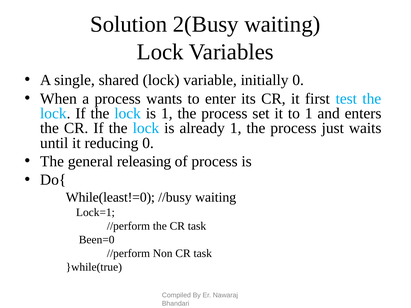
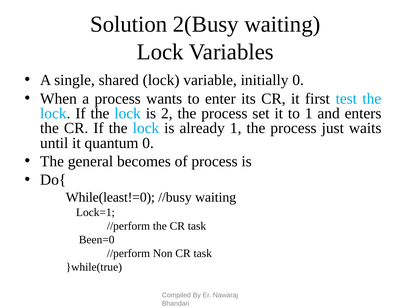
is 1: 1 -> 2
reducing: reducing -> quantum
releasing: releasing -> becomes
